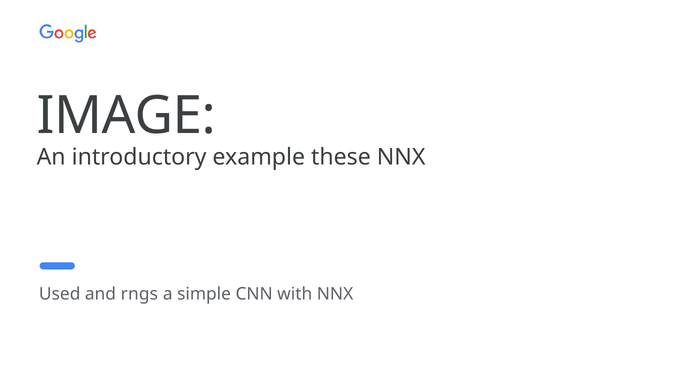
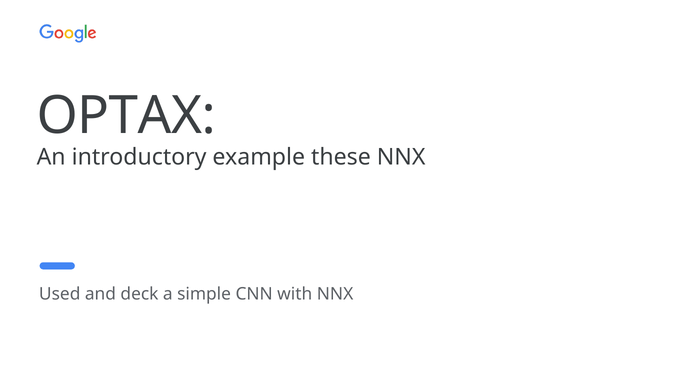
IMAGE: IMAGE -> OPTAX
rngs: rngs -> deck
